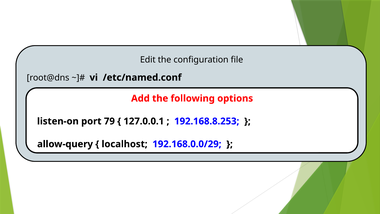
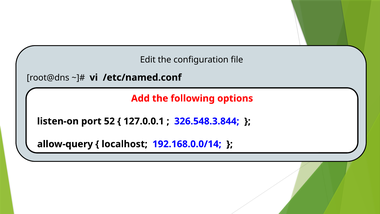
79: 79 -> 52
192.168.8.253: 192.168.8.253 -> 326.548.3.844
192.168.0.0/29: 192.168.0.0/29 -> 192.168.0.0/14
